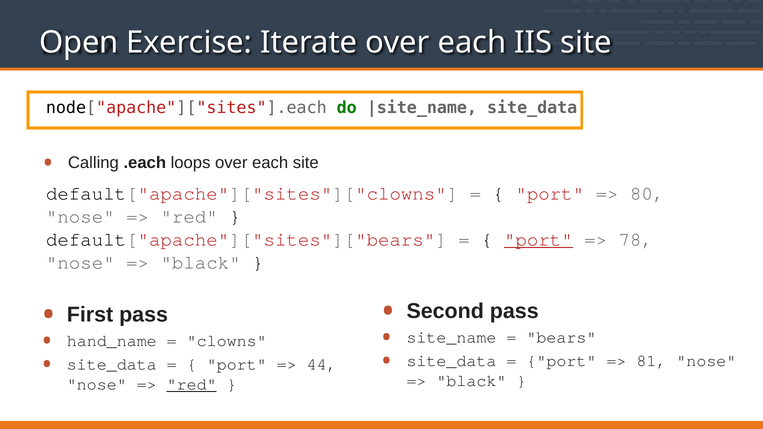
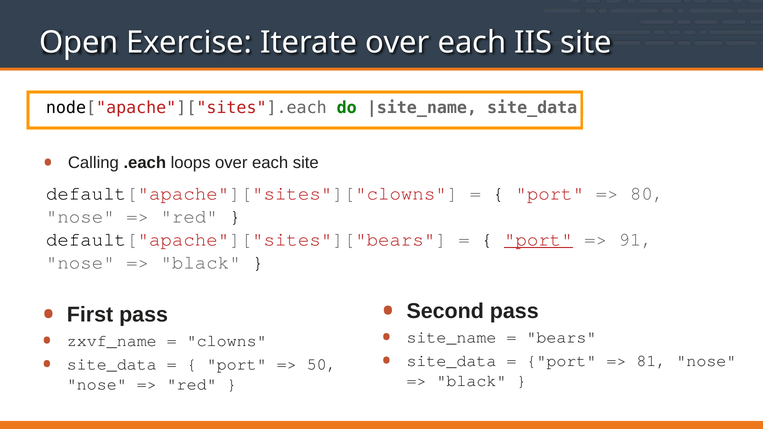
78: 78 -> 91
hand_name: hand_name -> zxvf_name
44: 44 -> 50
red at (192, 385) underline: present -> none
